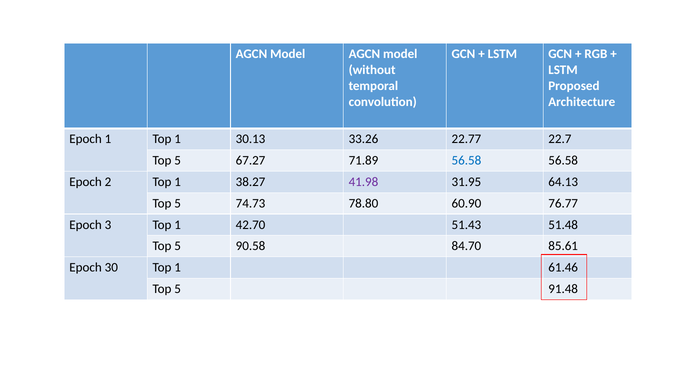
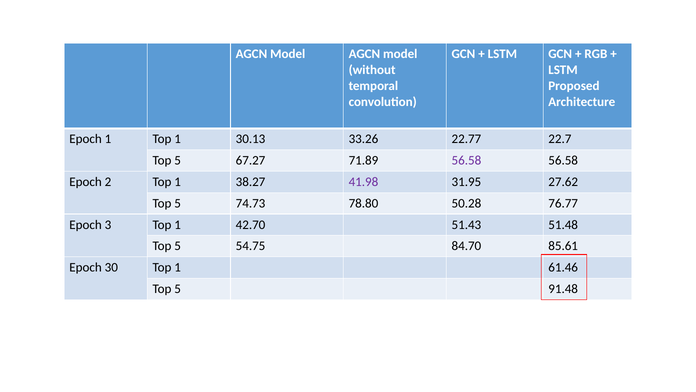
56.58 at (466, 160) colour: blue -> purple
64.13: 64.13 -> 27.62
60.90: 60.90 -> 50.28
90.58: 90.58 -> 54.75
